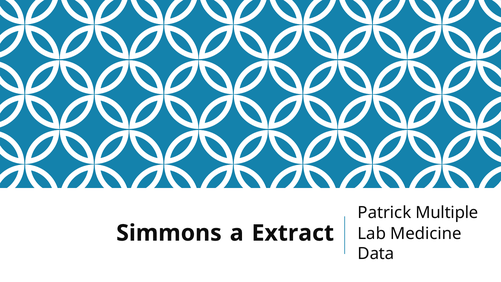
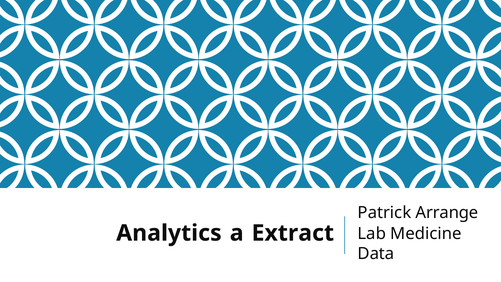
Multiple: Multiple -> Arrange
Simmons: Simmons -> Analytics
